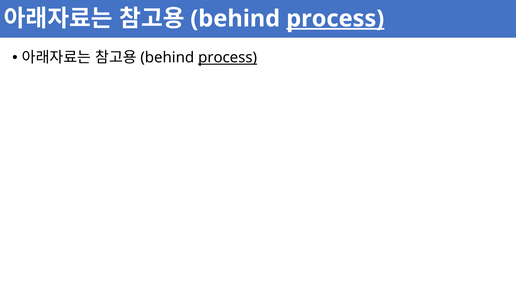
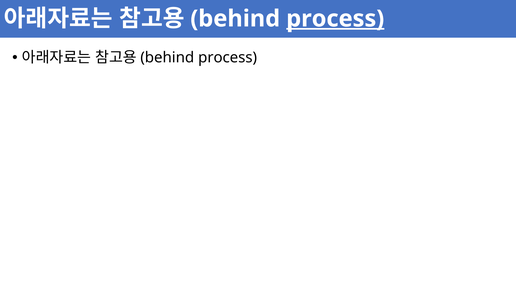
process at (228, 58) underline: present -> none
